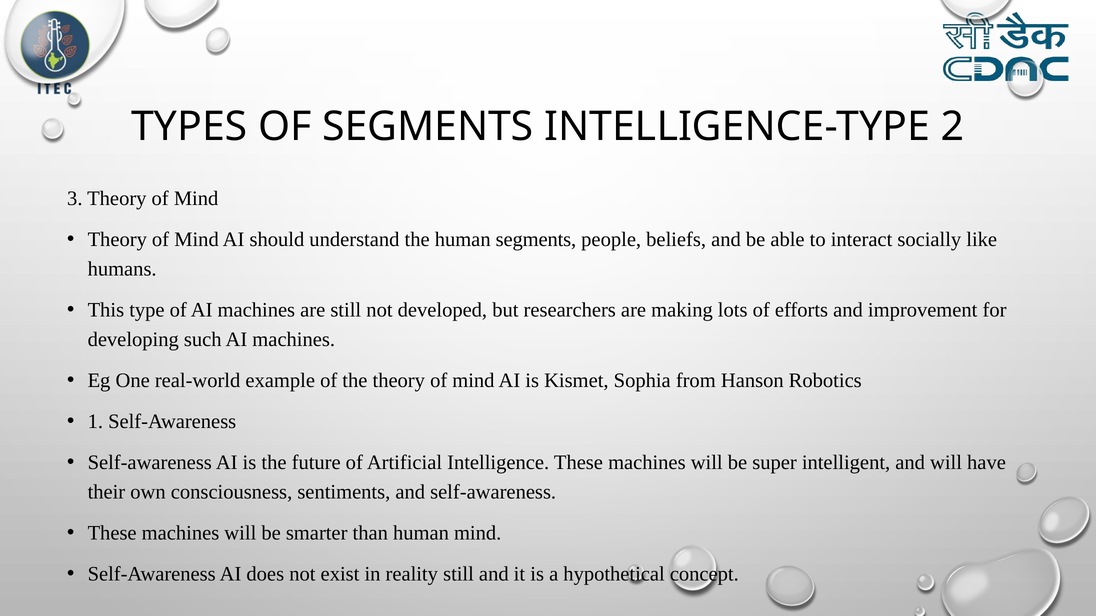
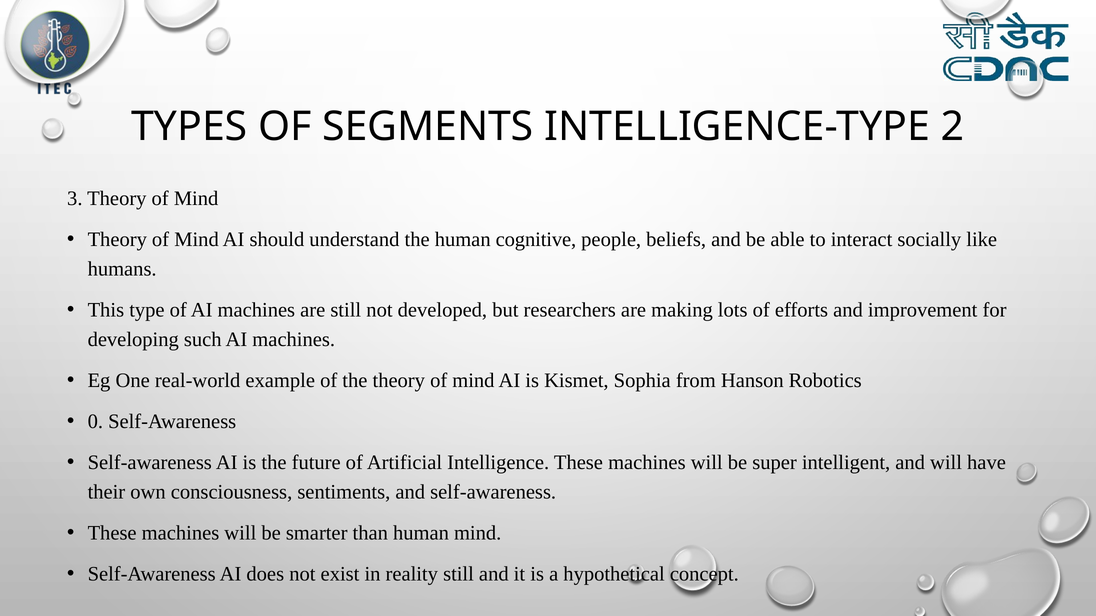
human segments: segments -> cognitive
1: 1 -> 0
